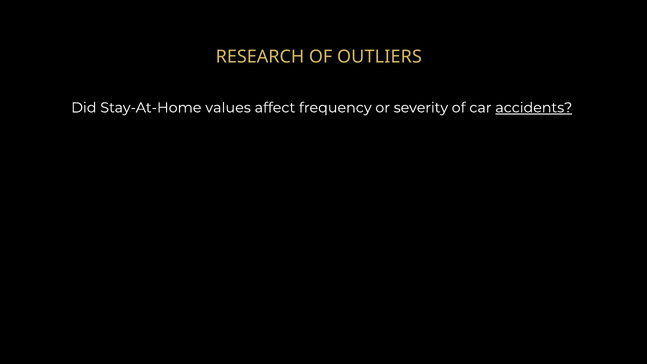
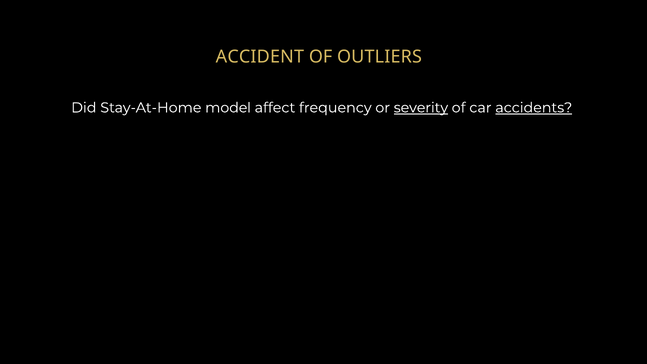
RESEARCH: RESEARCH -> ACCIDENT
values: values -> model
severity underline: none -> present
